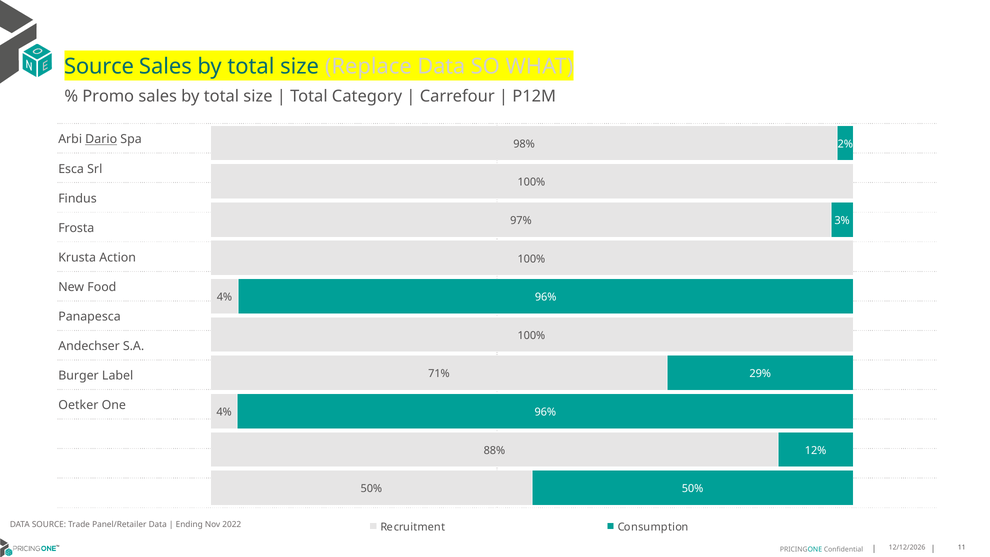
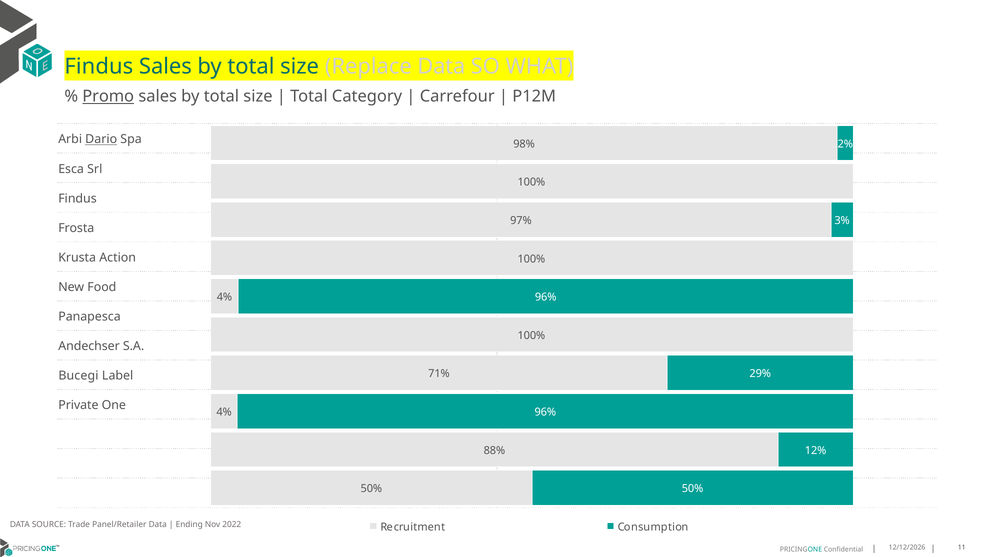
Source at (99, 67): Source -> Findus
Promo underline: none -> present
Burger: Burger -> Bucegi
Oetker: Oetker -> Private
